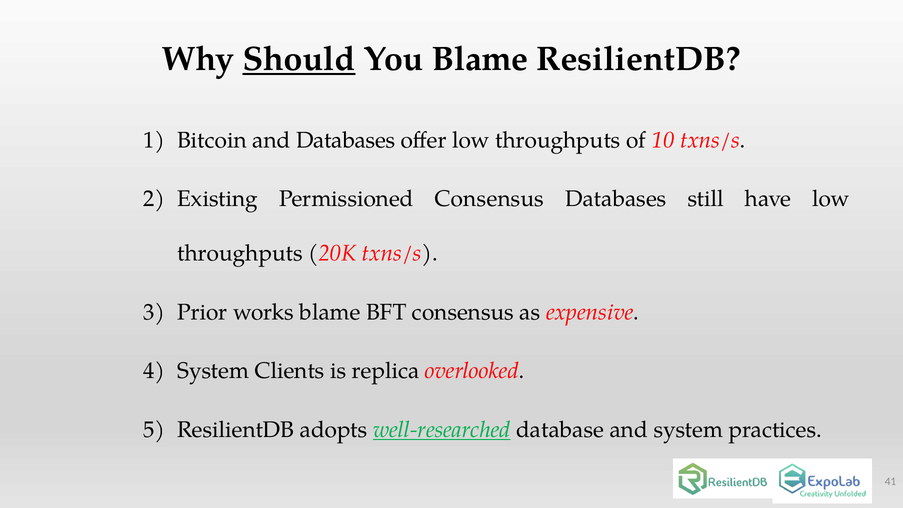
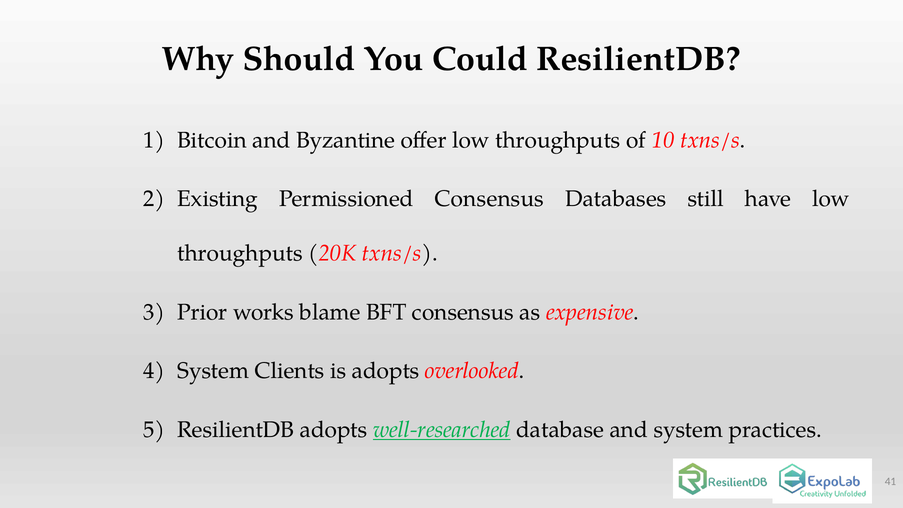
Should underline: present -> none
You Blame: Blame -> Could
and Databases: Databases -> Byzantine
is replica: replica -> adopts
